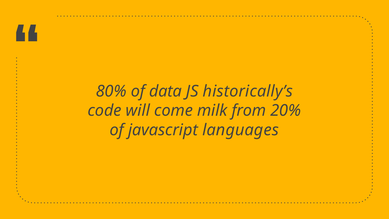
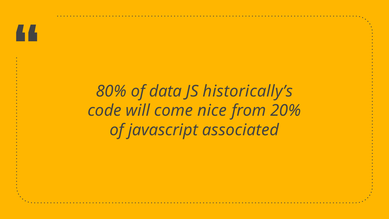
milk: milk -> nice
languages: languages -> associated
